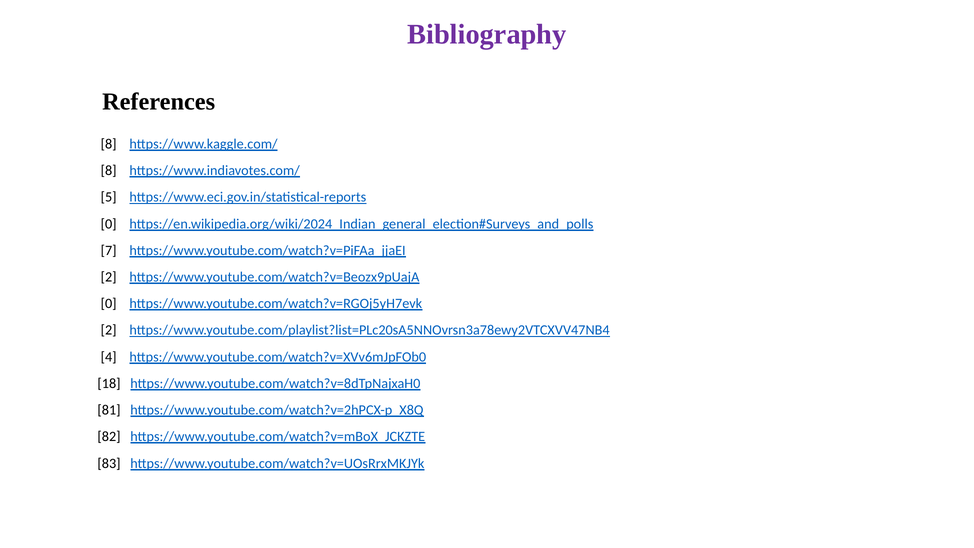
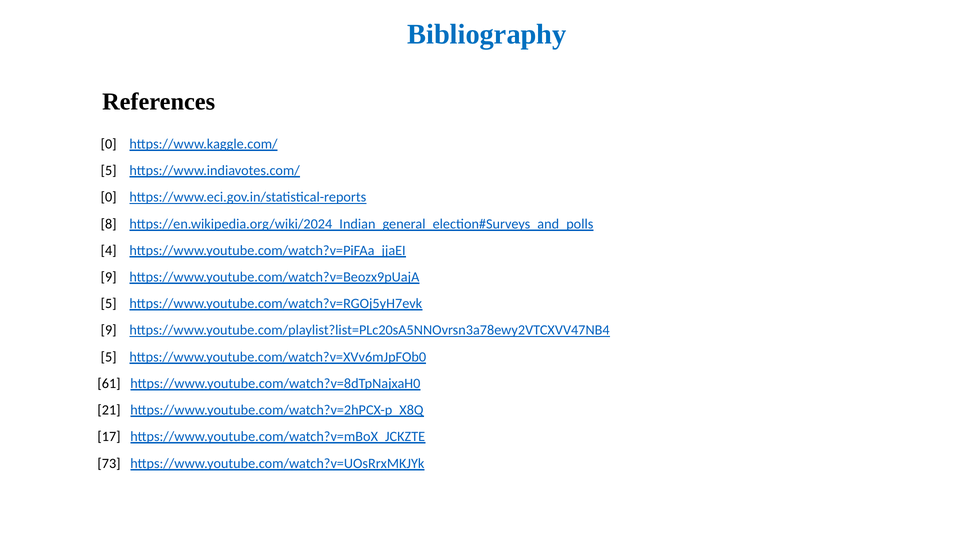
Bibliography colour: purple -> blue
8 at (109, 144): 8 -> 0
8 at (109, 171): 8 -> 5
5 at (109, 197): 5 -> 0
0 at (109, 224): 0 -> 8
7: 7 -> 4
2 at (109, 277): 2 -> 9
0 at (109, 304): 0 -> 5
2 at (109, 330): 2 -> 9
4 at (109, 357): 4 -> 5
18: 18 -> 61
81: 81 -> 21
82: 82 -> 17
83: 83 -> 73
